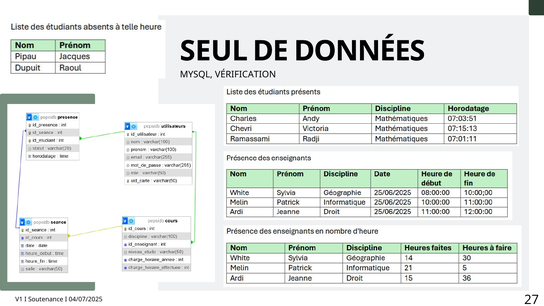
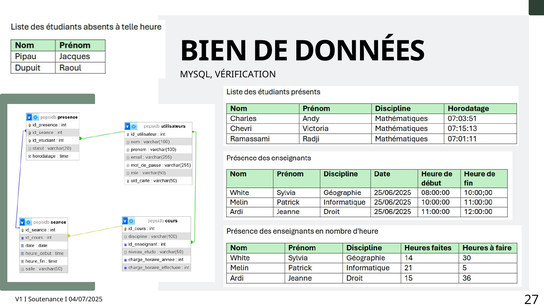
SEUL: SEUL -> BIEN
